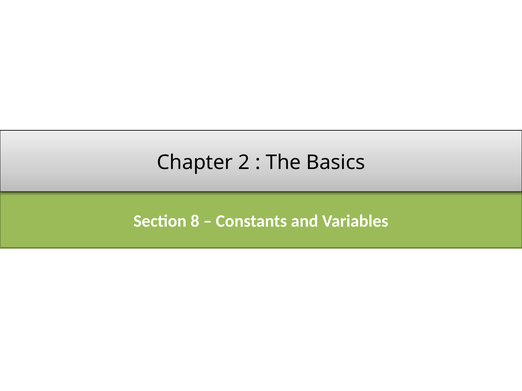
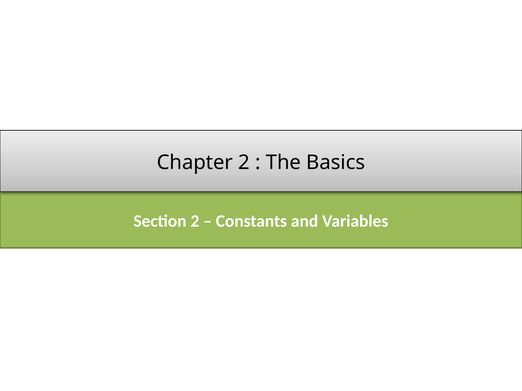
Section 8: 8 -> 2
